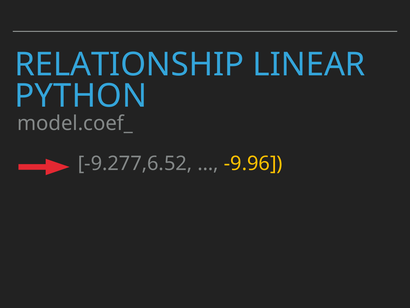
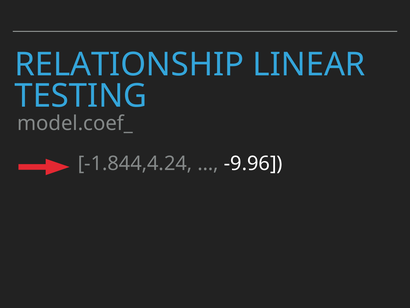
PYTHON: PYTHON -> TESTING
-9.277,6.52: -9.277,6.52 -> -1.844,4.24
-9.96 colour: yellow -> white
